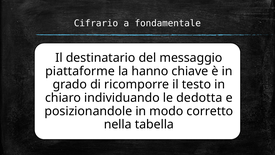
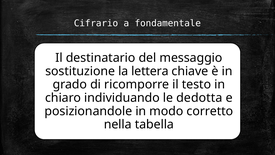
piattaforme: piattaforme -> sostituzione
hanno: hanno -> lettera
